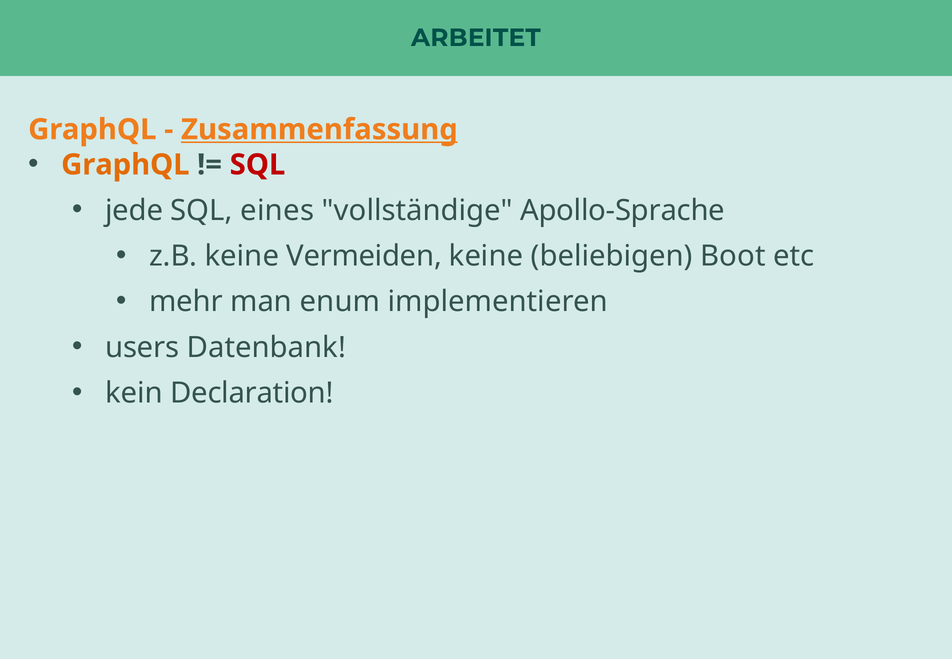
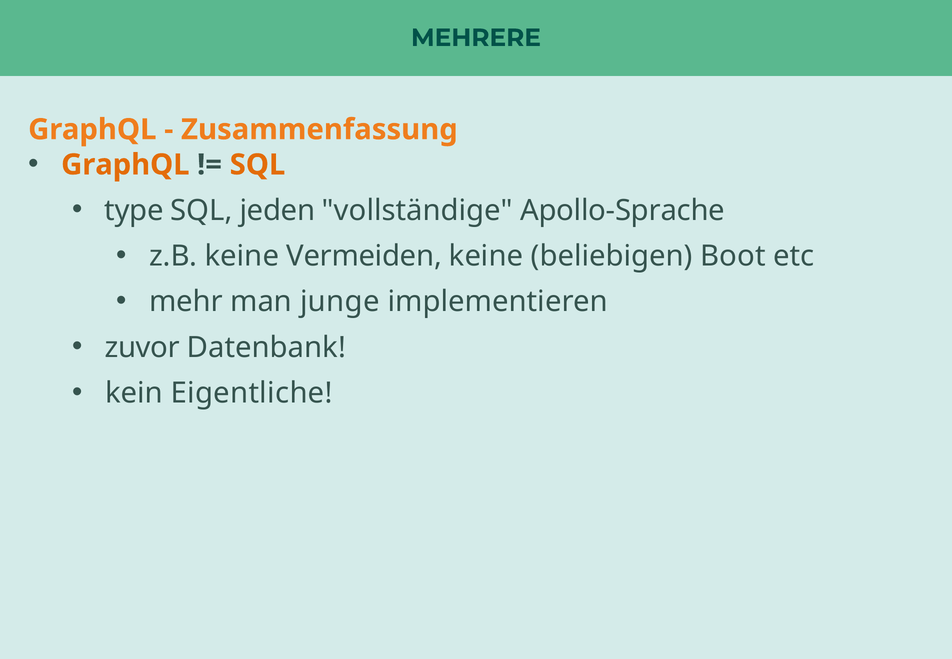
ARBEITET: ARBEITET -> MEHRERE
Zusammenfassung underline: present -> none
SQL at (257, 165) colour: red -> orange
jede: jede -> type
eines: eines -> jeden
enum: enum -> junge
users: users -> zuvor
Declaration: Declaration -> Eigentliche
